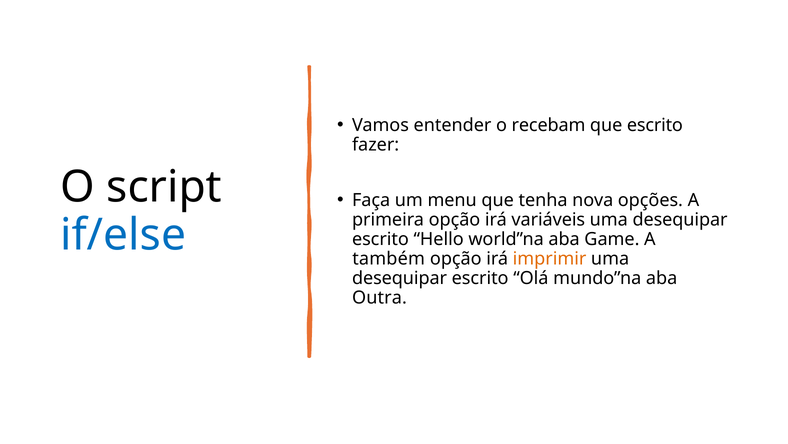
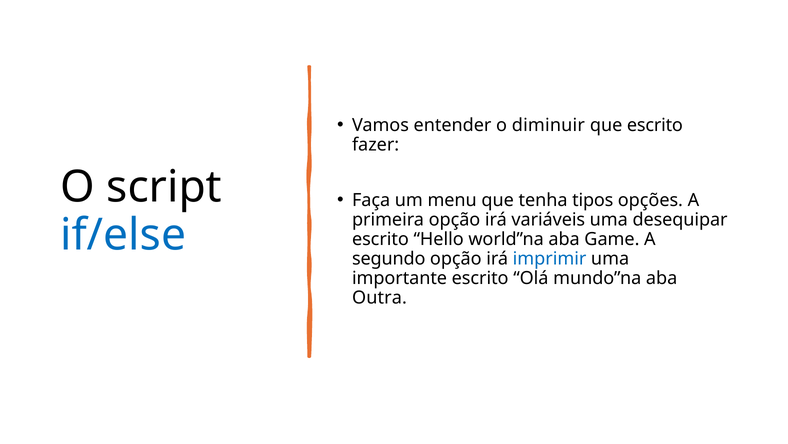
recebam: recebam -> diminuir
nova: nova -> tipos
também: também -> segundo
imprimir colour: orange -> blue
desequipar at (400, 278): desequipar -> importante
